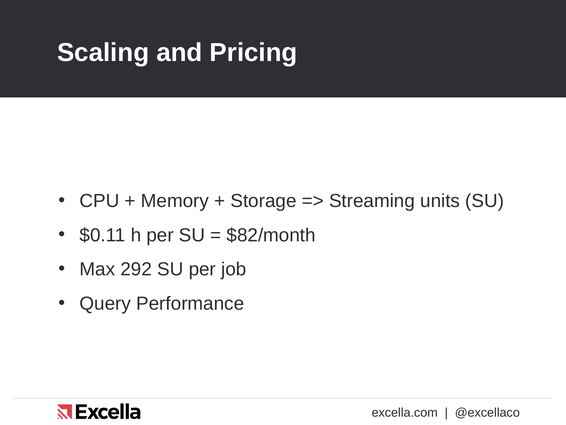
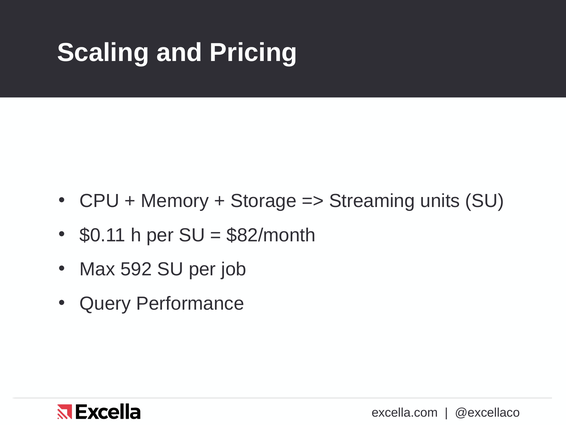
292: 292 -> 592
